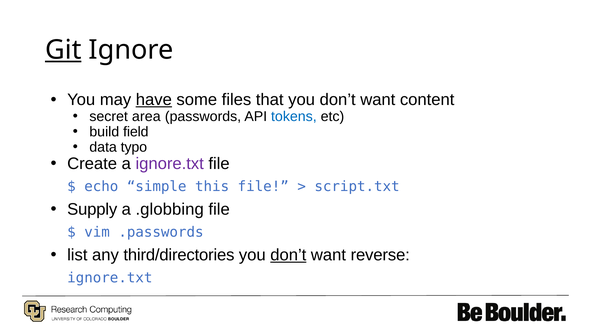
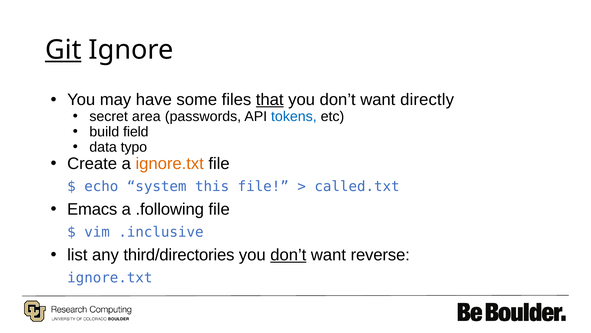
have underline: present -> none
that underline: none -> present
content: content -> directly
ignore.txt at (170, 163) colour: purple -> orange
simple: simple -> system
script.txt: script.txt -> called.txt
Supply: Supply -> Emacs
.globbing: .globbing -> .following
.passwords: .passwords -> .inclusive
